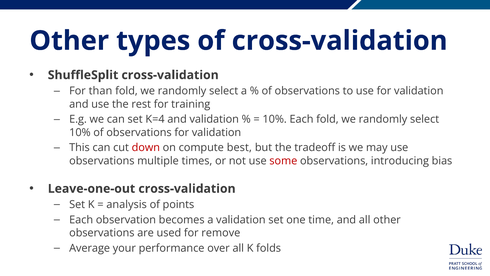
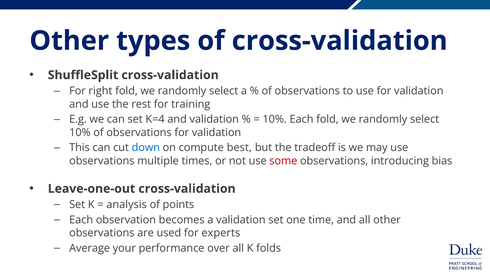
than: than -> right
down colour: red -> blue
remove: remove -> experts
